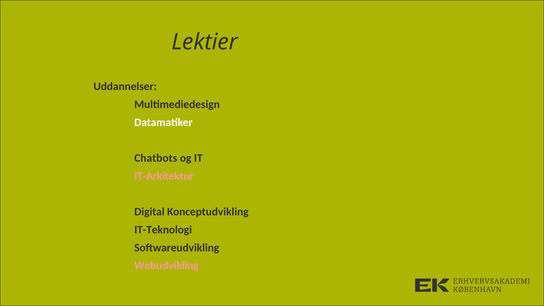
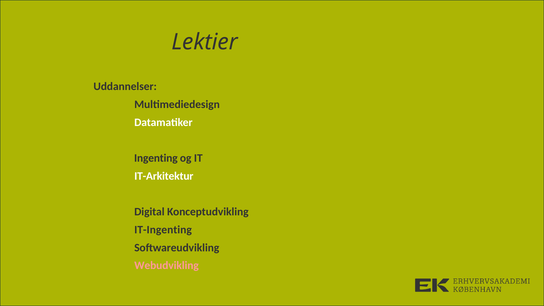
Chatbots: Chatbots -> Ingenting
IT-Arkitektur colour: pink -> white
IT-Teknologi: IT-Teknologi -> IT-Ingenting
